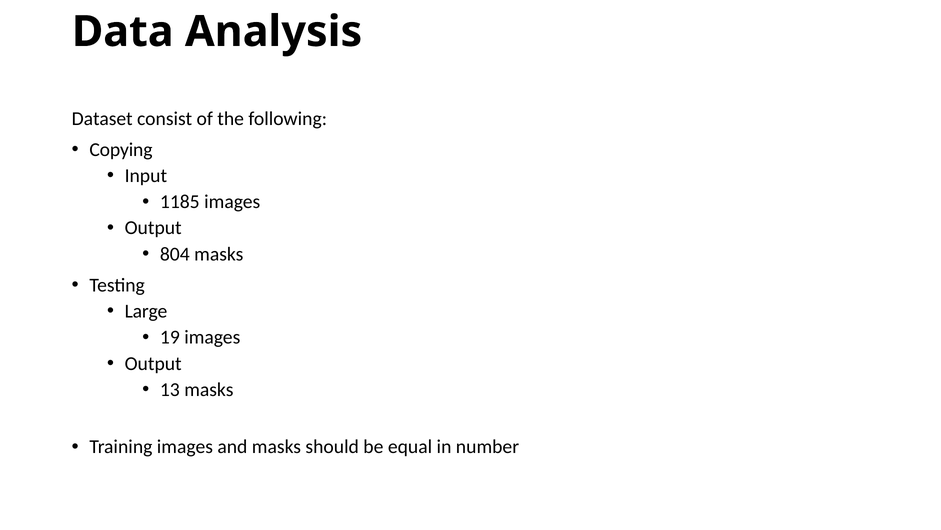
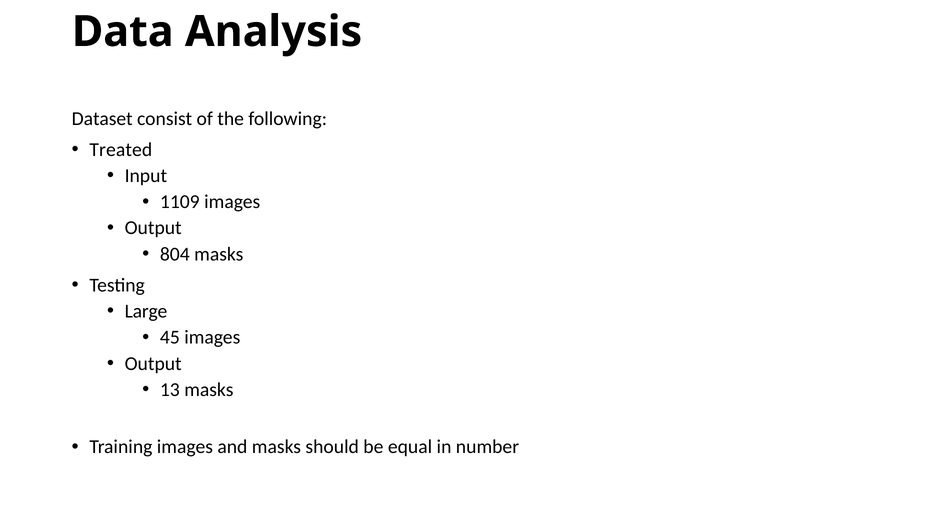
Copying: Copying -> Treated
1185: 1185 -> 1109
19: 19 -> 45
